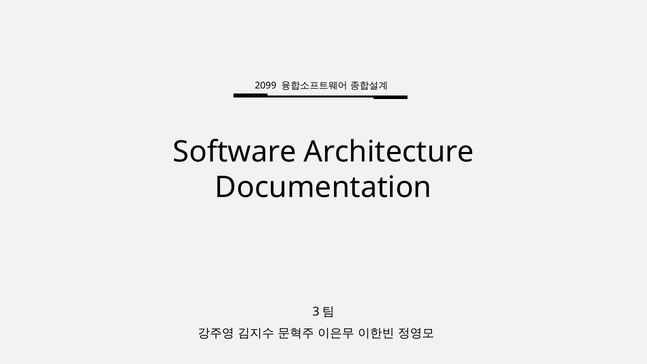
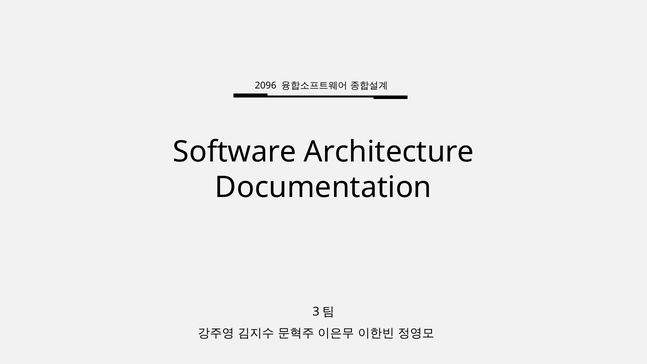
2099: 2099 -> 2096
